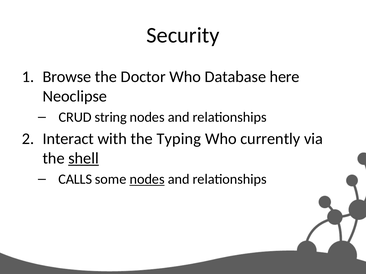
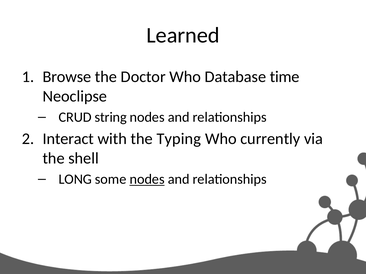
Security: Security -> Learned
here: here -> time
shell underline: present -> none
CALLS: CALLS -> LONG
